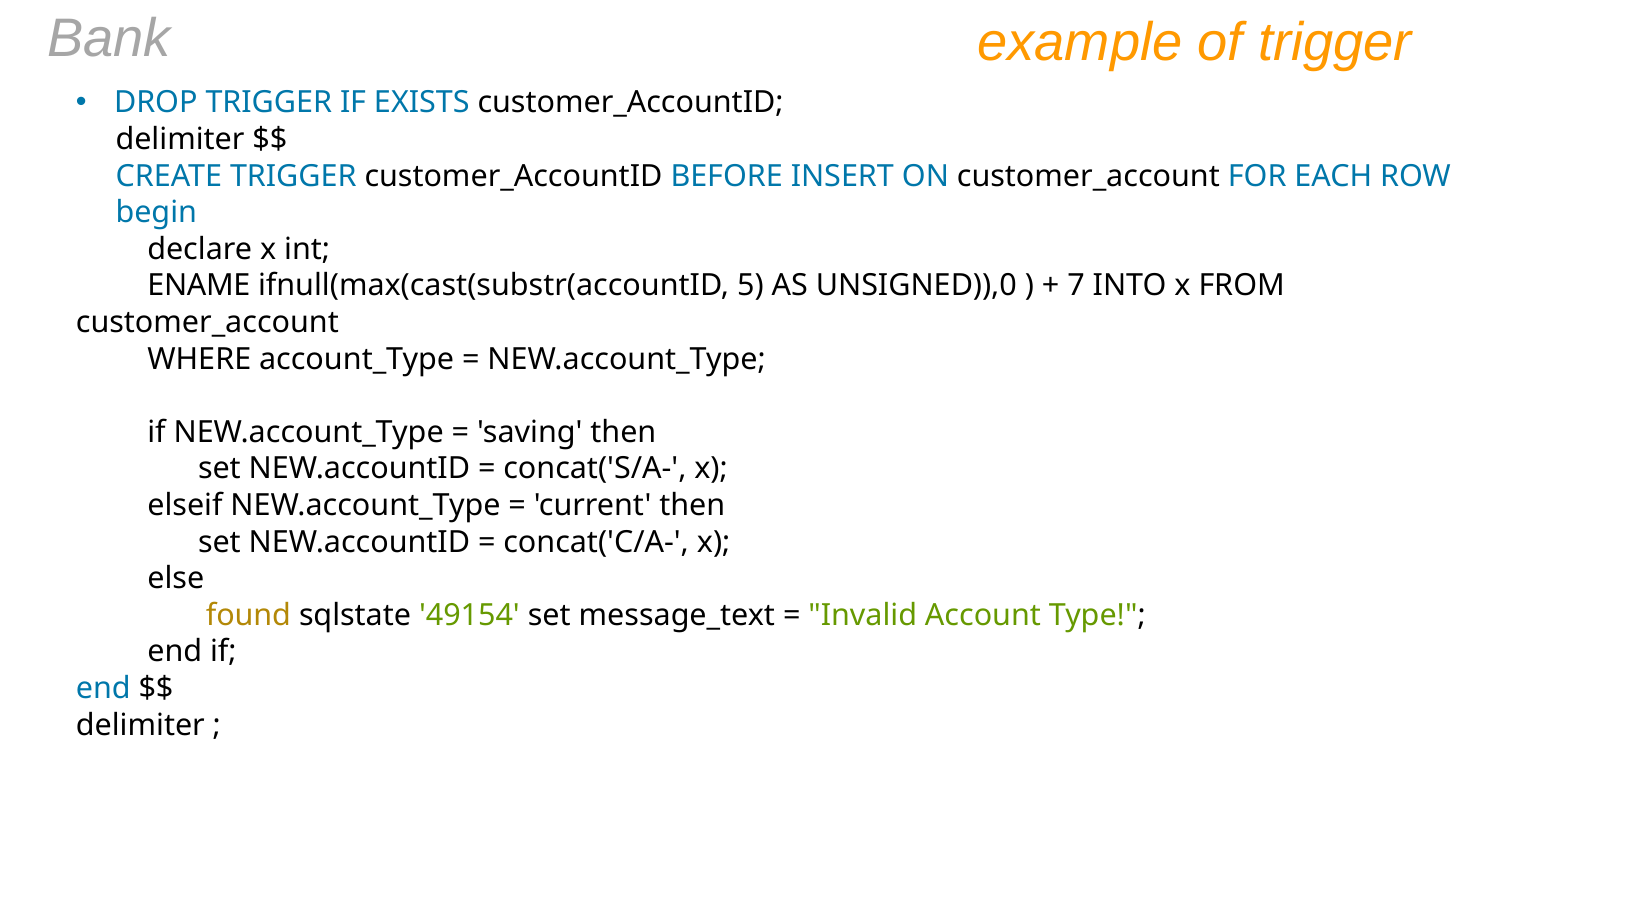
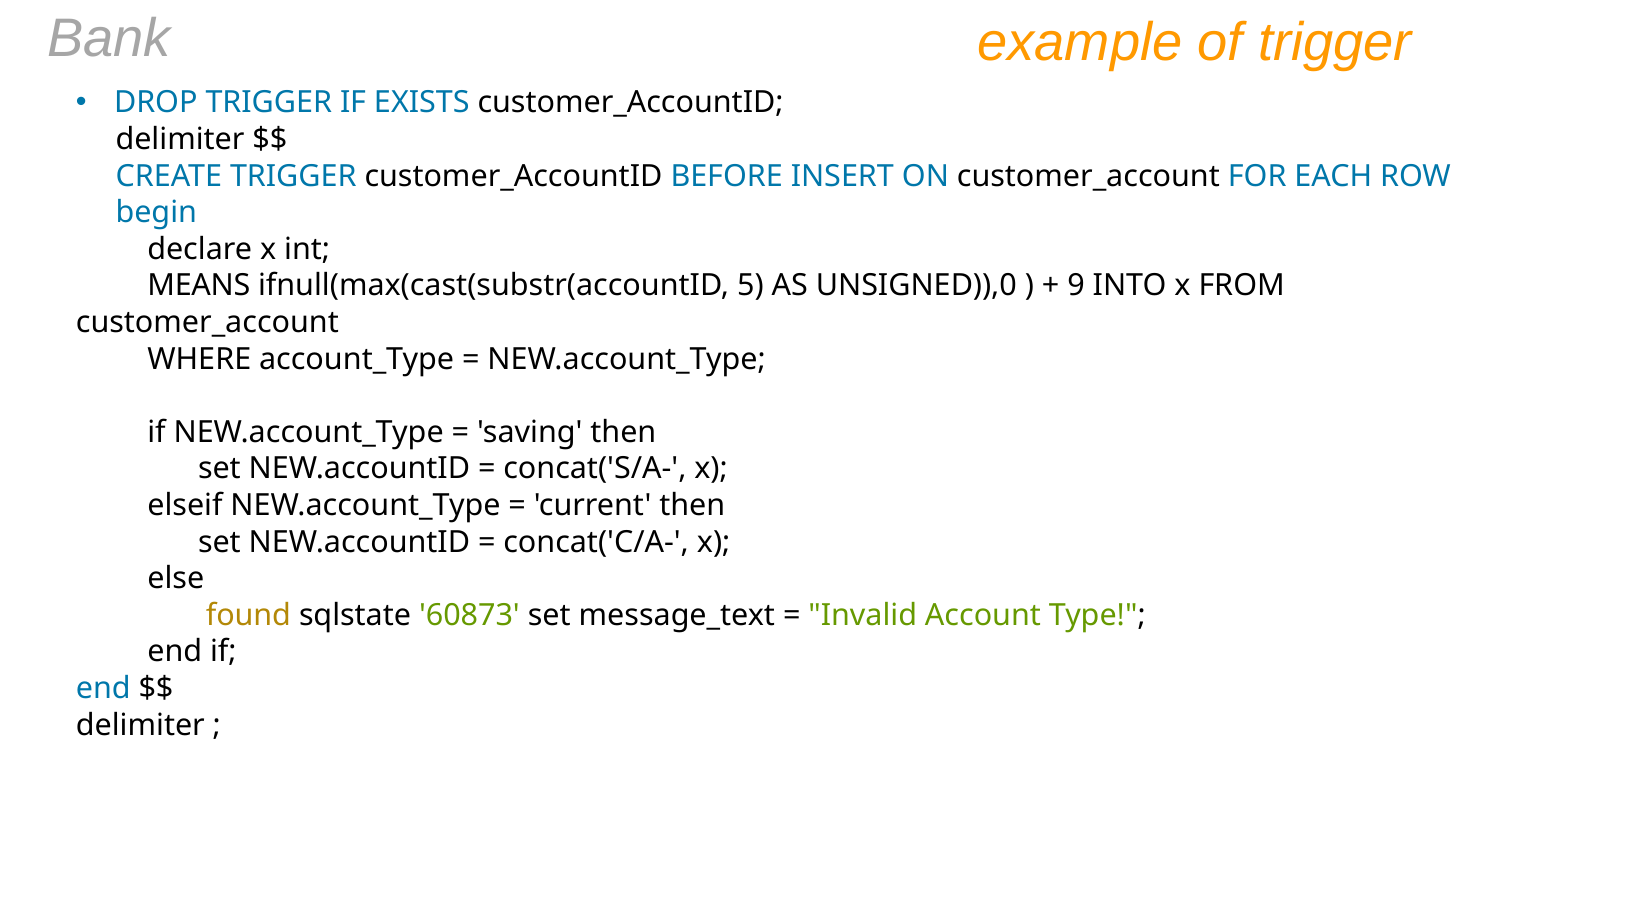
ENAME: ENAME -> MEANS
7: 7 -> 9
49154: 49154 -> 60873
